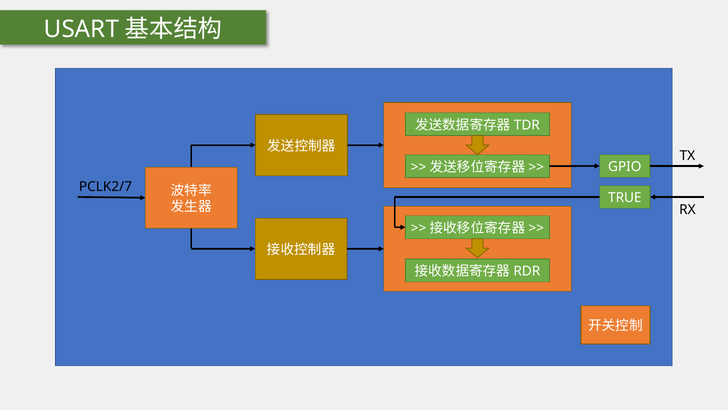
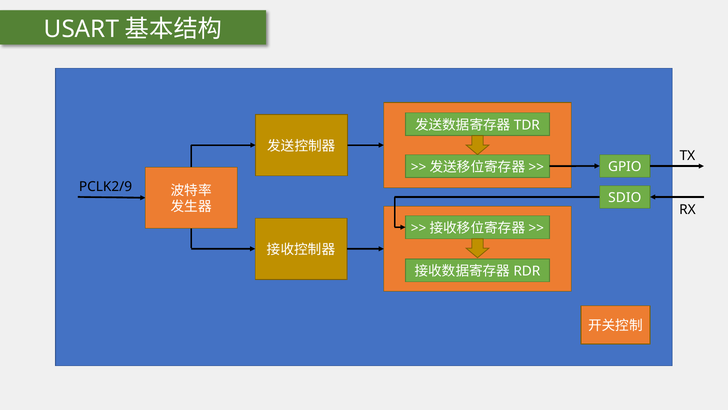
PCLK2/7: PCLK2/7 -> PCLK2/9
TRUE: TRUE -> SDIO
